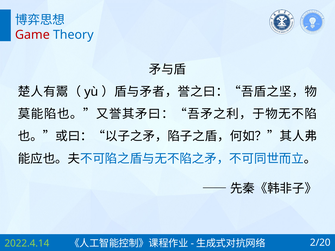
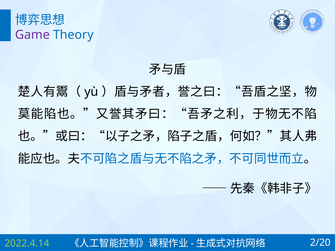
Game colour: red -> purple
